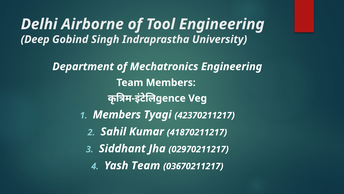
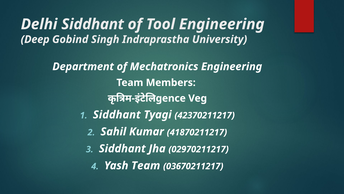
Delhi Airborne: Airborne -> Siddhant
Members at (117, 114): Members -> Siddhant
